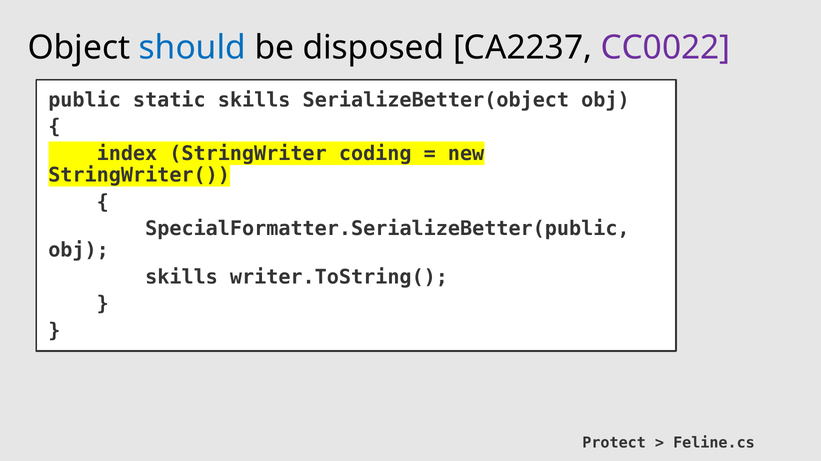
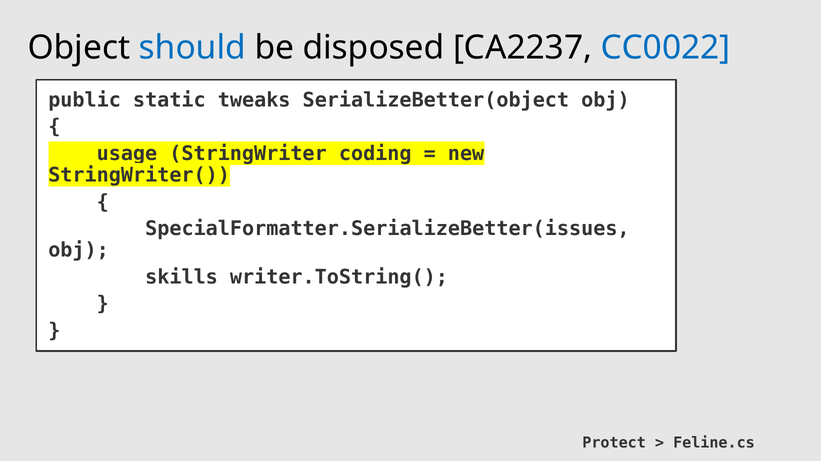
CC0022 colour: purple -> blue
static skills: skills -> tweaks
index: index -> usage
SpecialFormatter.SerializeBetter(public: SpecialFormatter.SerializeBetter(public -> SpecialFormatter.SerializeBetter(issues
